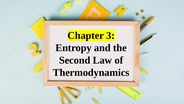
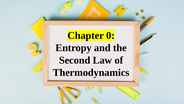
3: 3 -> 0
